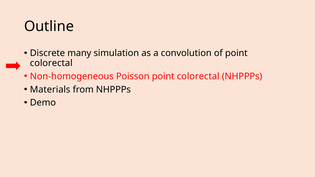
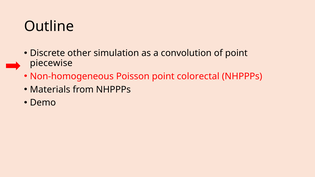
many: many -> other
colorectal at (51, 63): colorectal -> piecewise
